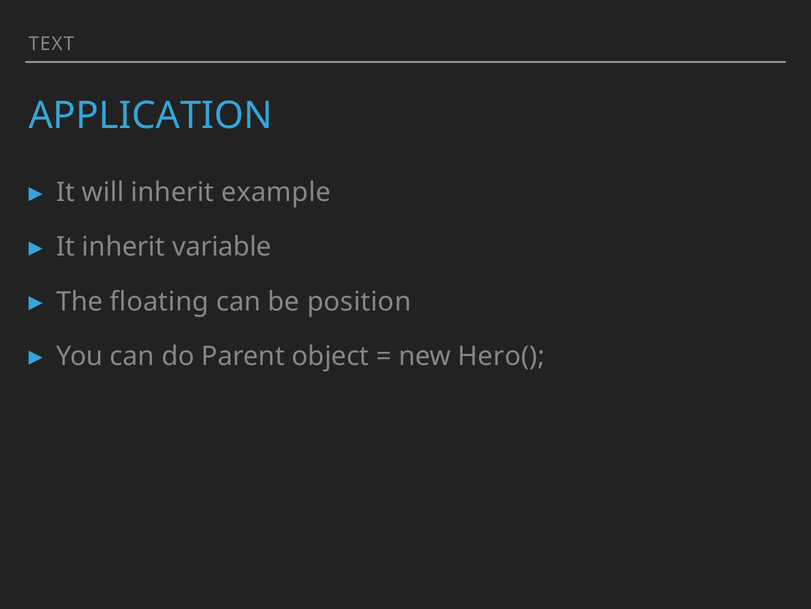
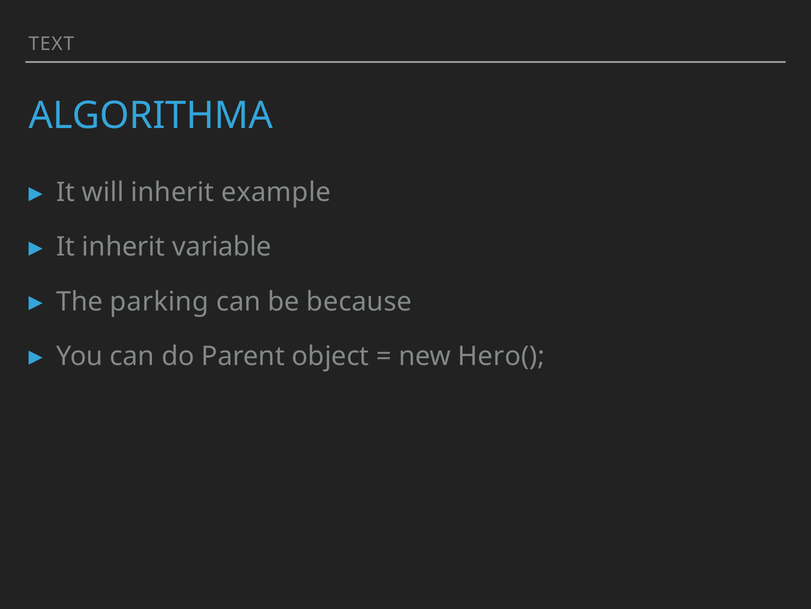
APPLICATION: APPLICATION -> ALGORITHMA
floating: floating -> parking
position: position -> because
